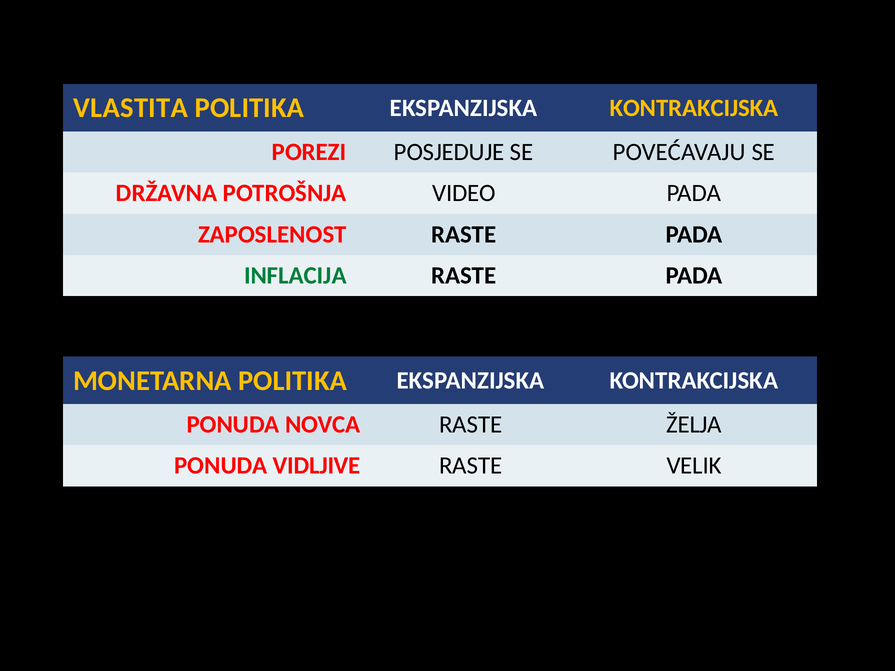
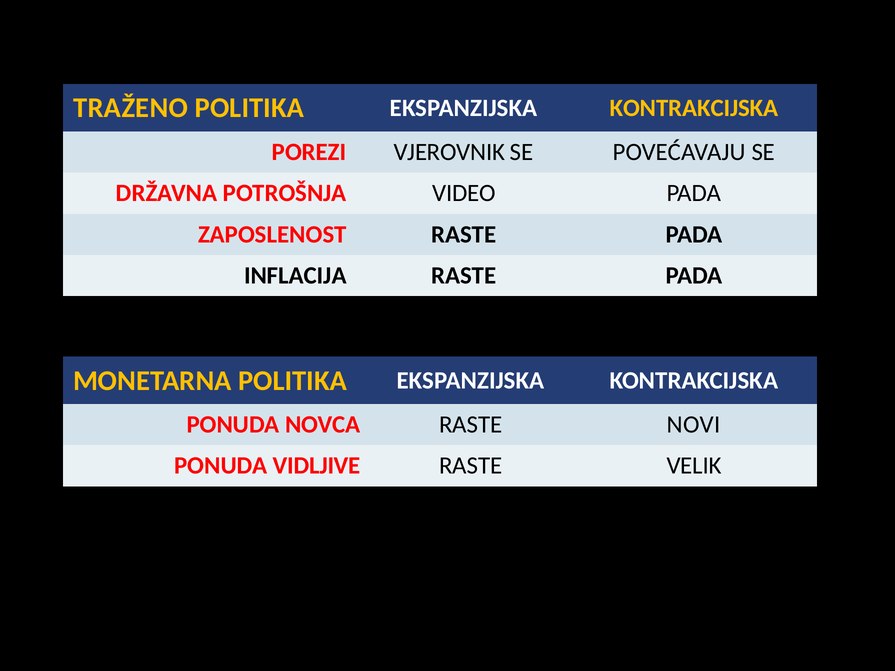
VLASTITA: VLASTITA -> TRAŽENO
POSJEDUJE: POSJEDUJE -> VJEROVNIK
INFLACIJA colour: green -> black
ŽELJA: ŽELJA -> NOVI
